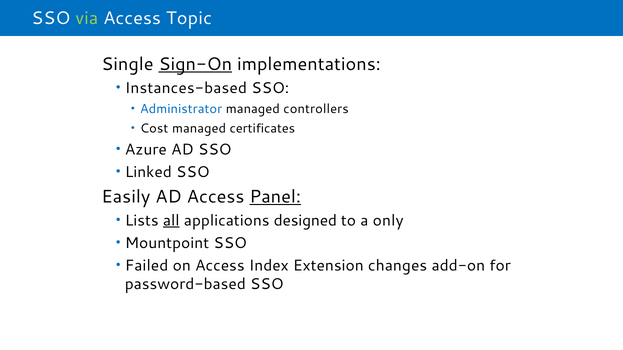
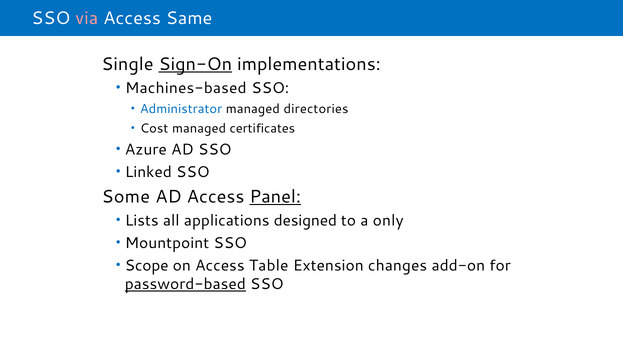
via colour: light green -> pink
Topic: Topic -> Same
Instances-based: Instances-based -> Machines-based
controllers: controllers -> directories
Easily: Easily -> Some
all underline: present -> none
Failed: Failed -> Scope
Index: Index -> Table
password-based underline: none -> present
